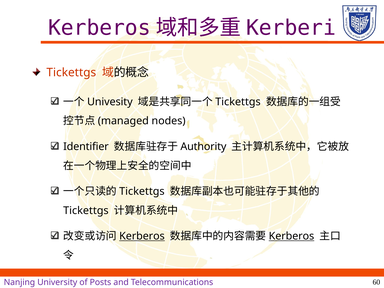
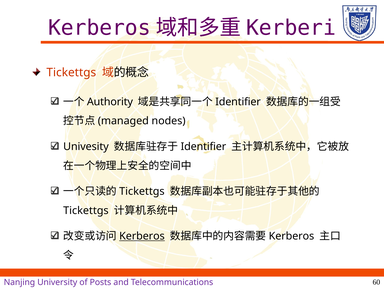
Univesity: Univesity -> Authority
Tickettgs at (238, 102): Tickettgs -> Identifier
Identifier: Identifier -> Univesity
Authority at (203, 147): Authority -> Identifier
Kerberos at (291, 236) underline: present -> none
